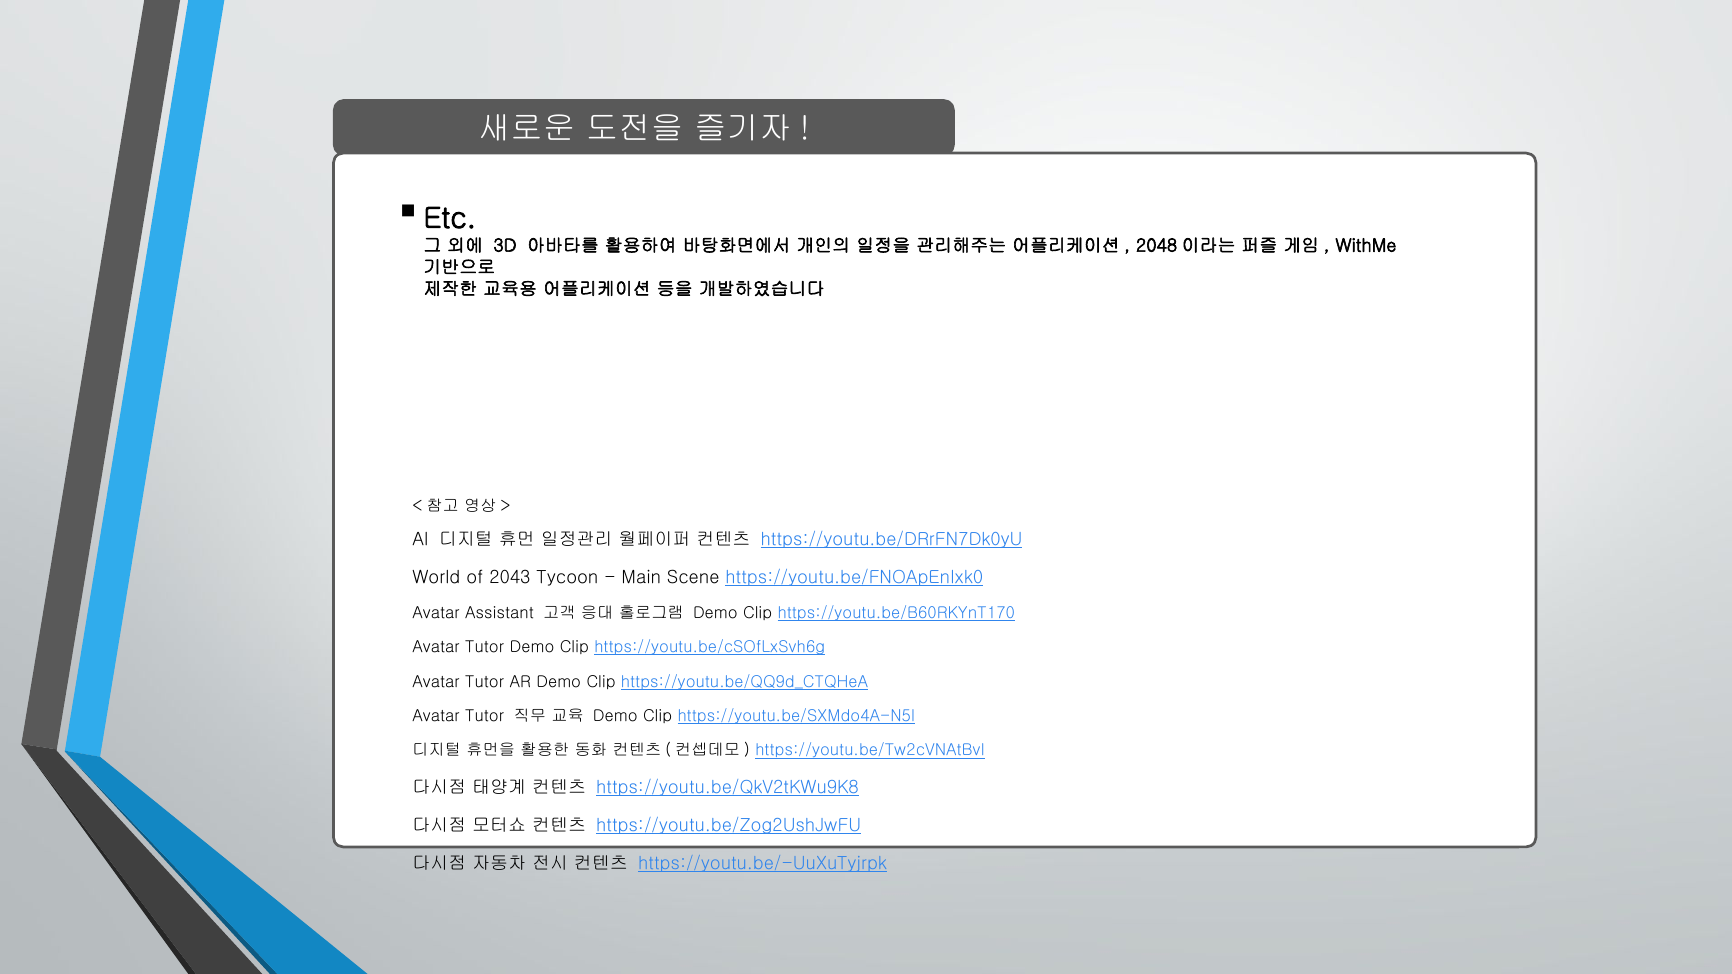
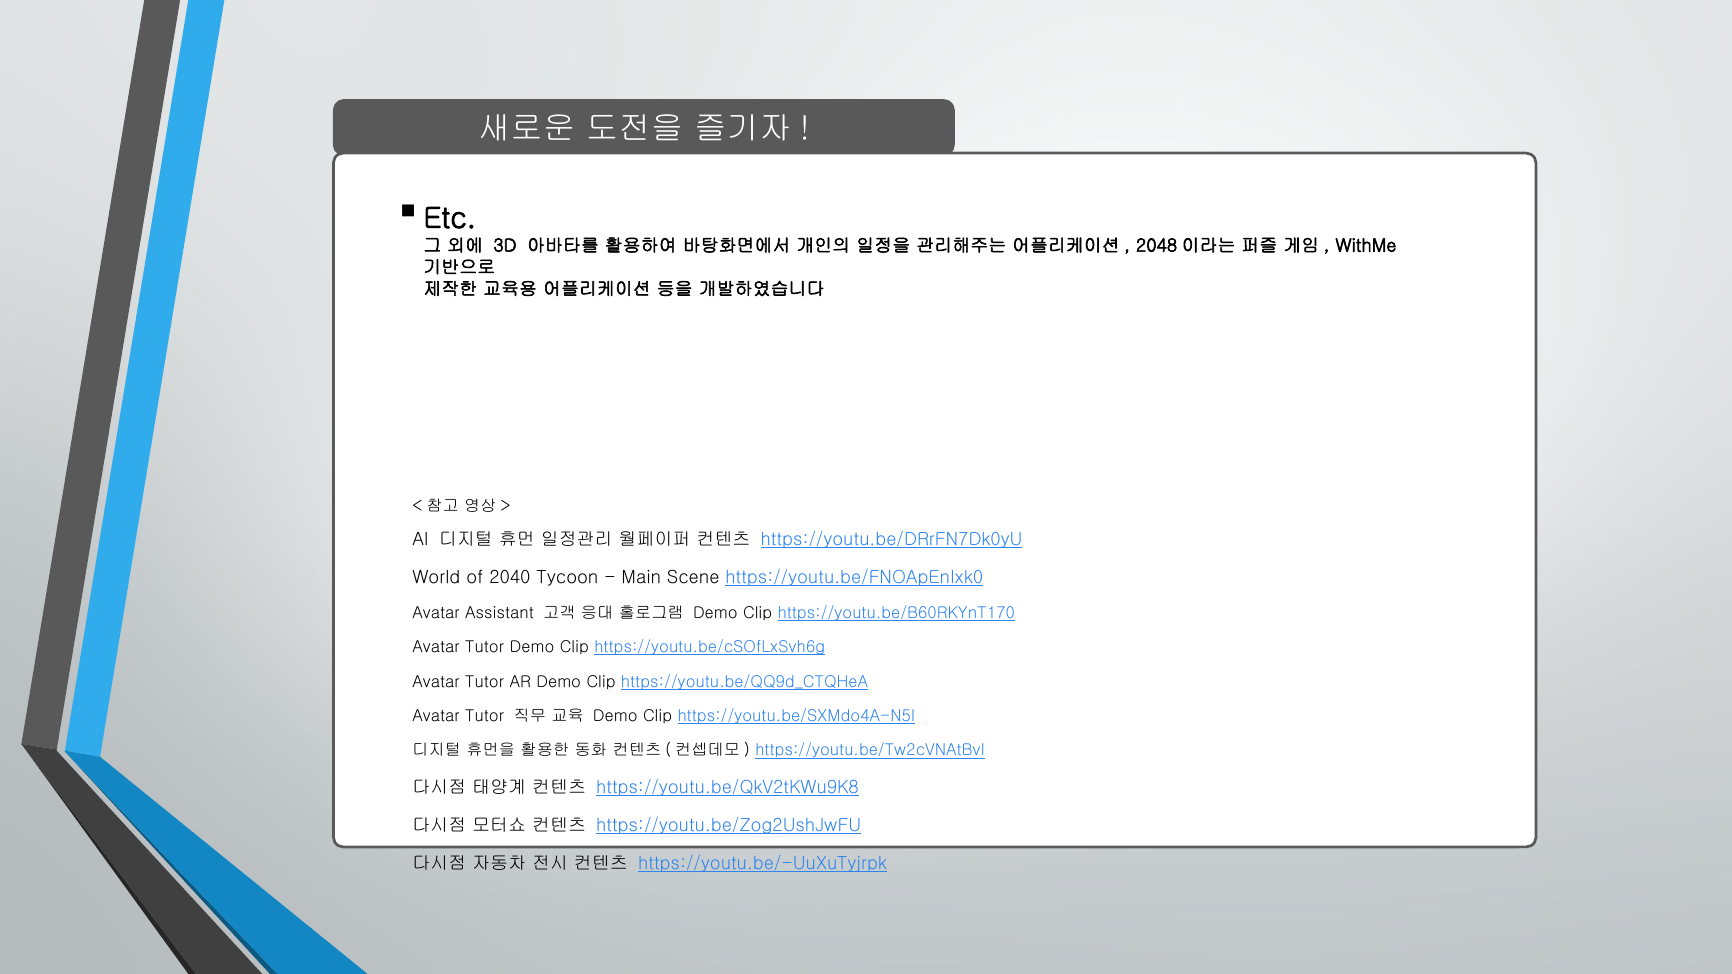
2043: 2043 -> 2040
